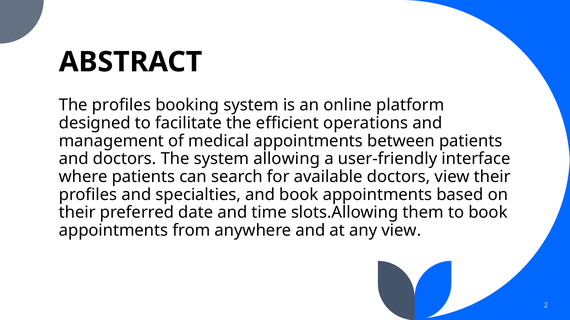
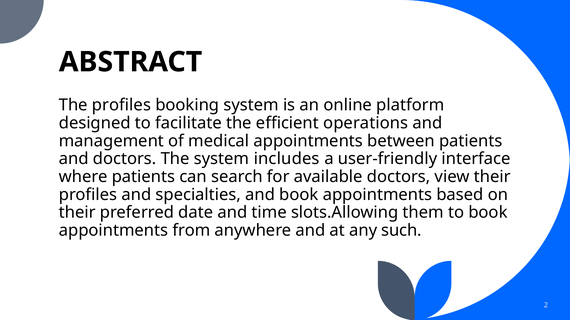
allowing: allowing -> includes
any view: view -> such
